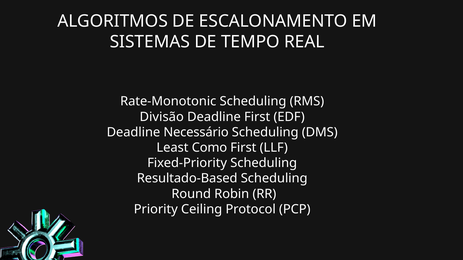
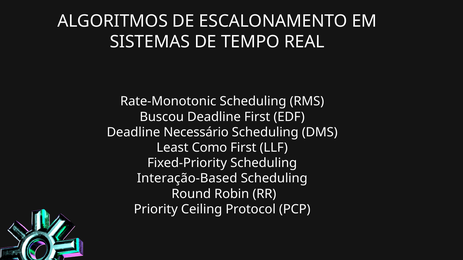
Divisão: Divisão -> Buscou
Resultado-Based: Resultado-Based -> Interação-Based
